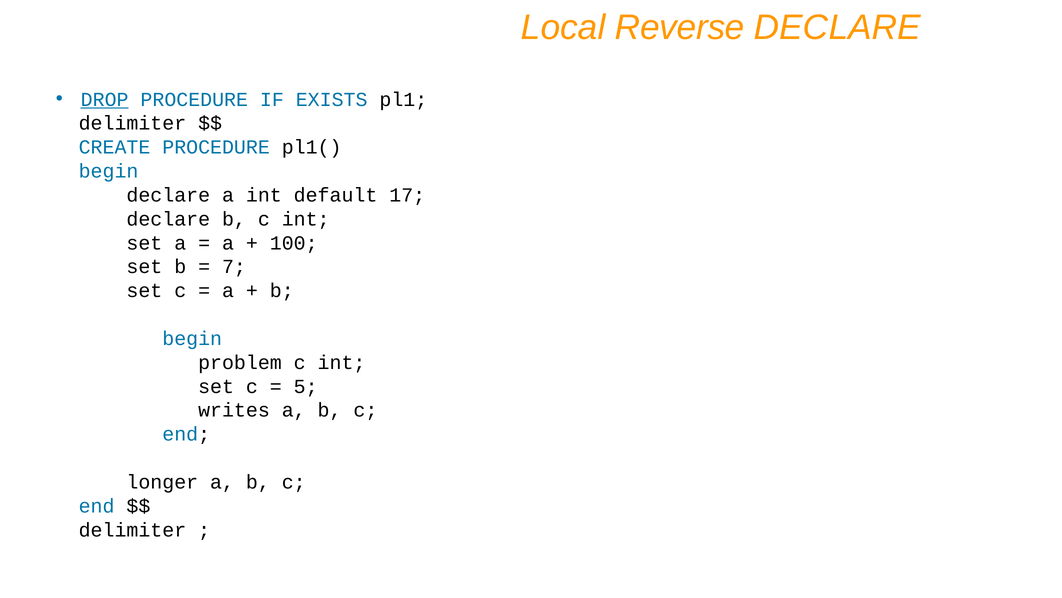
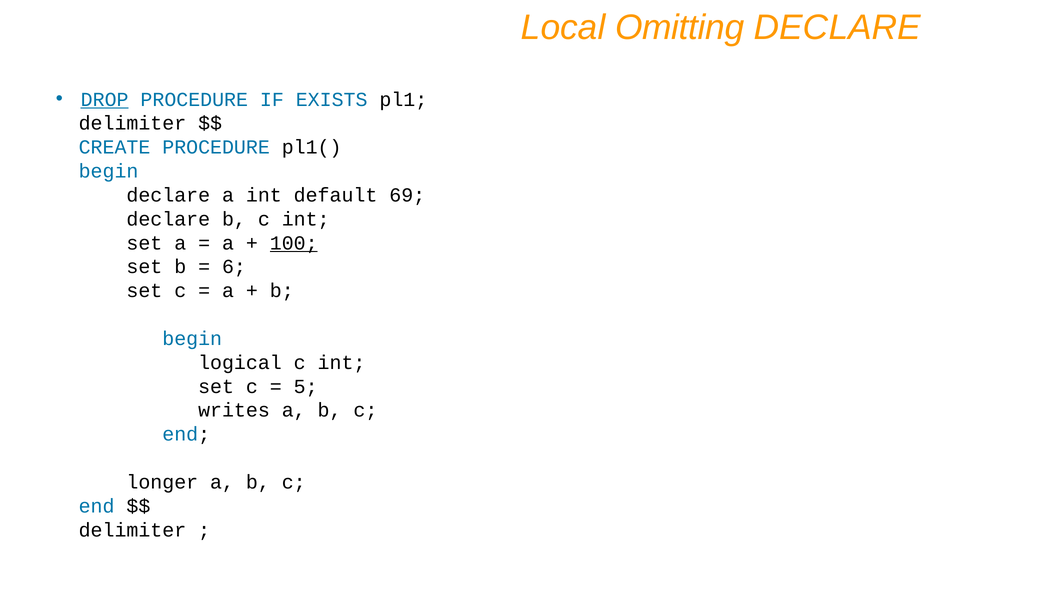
Reverse: Reverse -> Omitting
17: 17 -> 69
100 underline: none -> present
7: 7 -> 6
problem: problem -> logical
